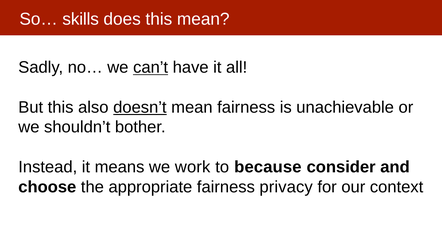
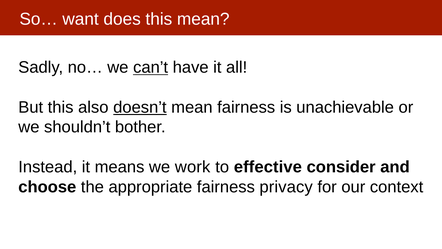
skills: skills -> want
because: because -> effective
